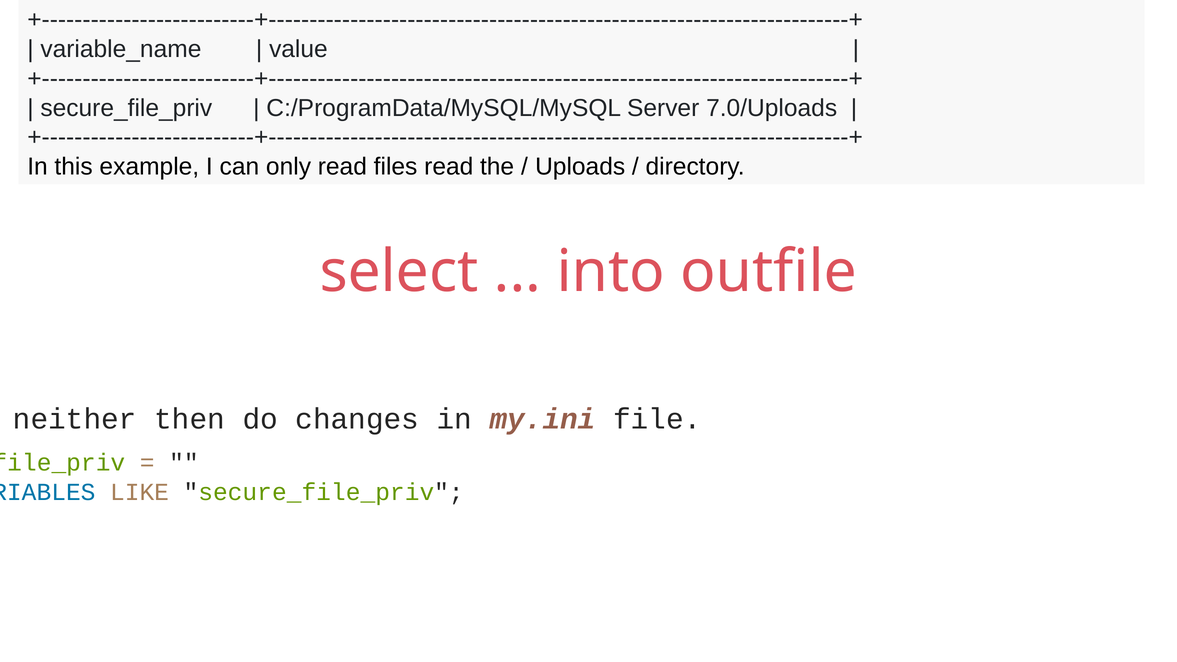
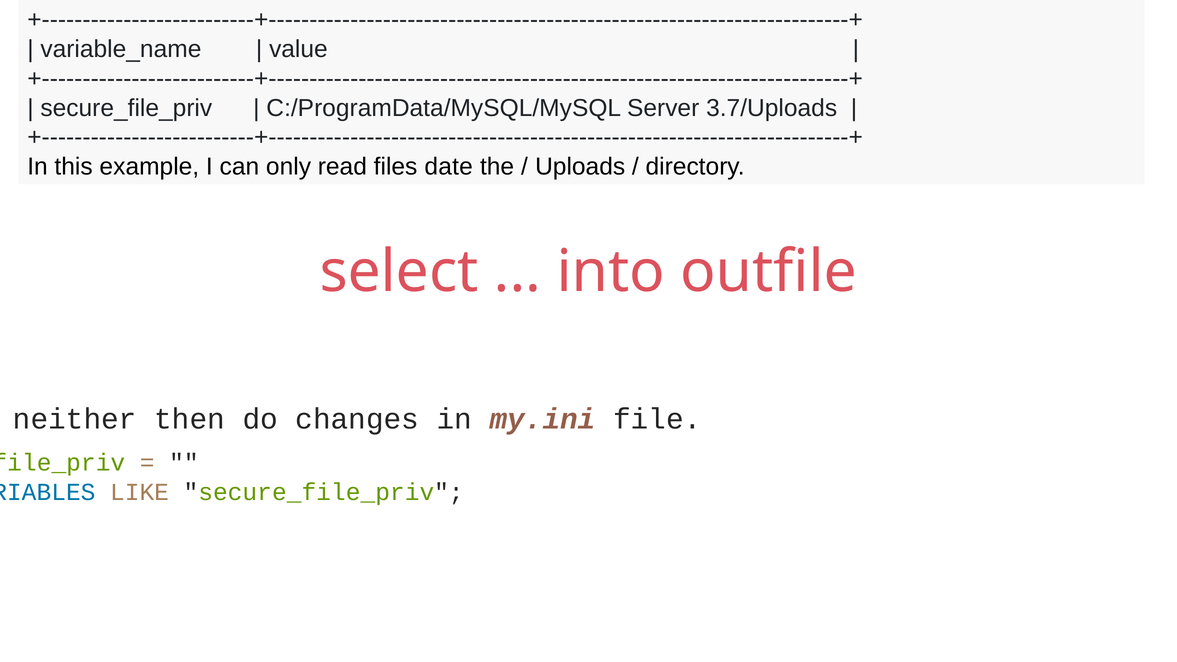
7.0/Uploads: 7.0/Uploads -> 3.7/Uploads
files read: read -> date
